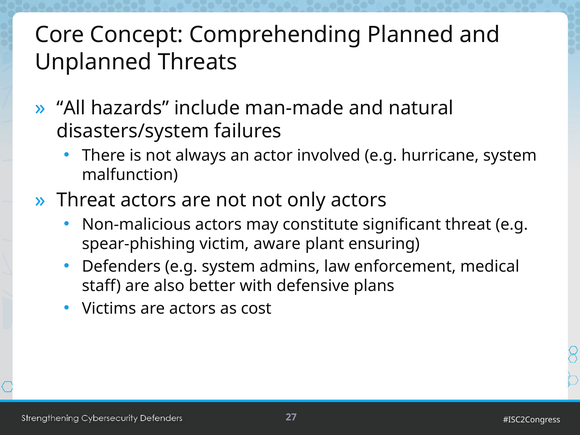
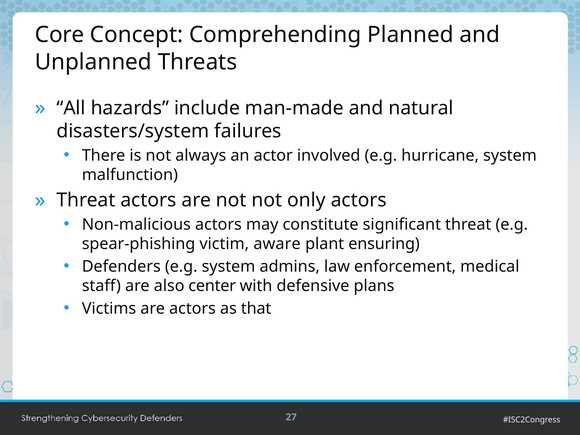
better: better -> center
cost: cost -> that
